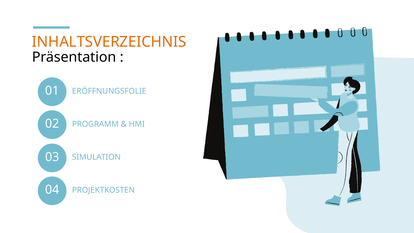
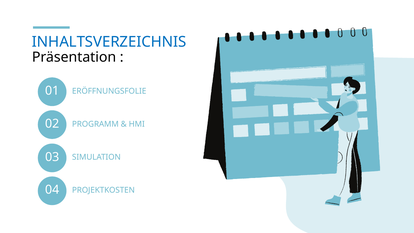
INHALTSVERZEICHNIS colour: orange -> blue
